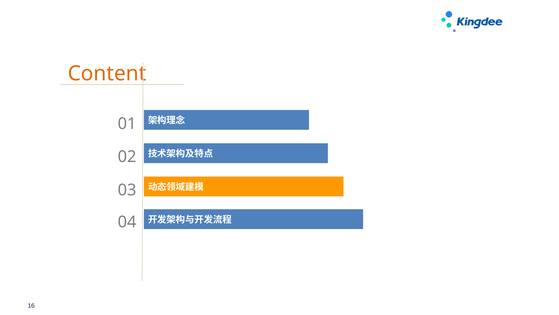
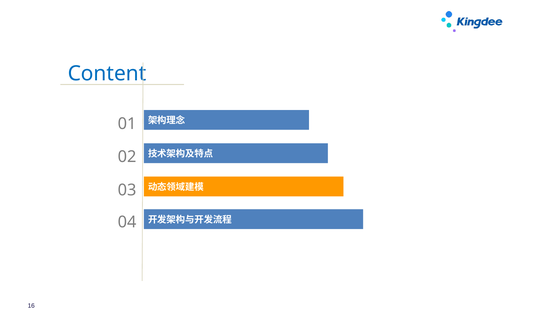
Content colour: orange -> blue
